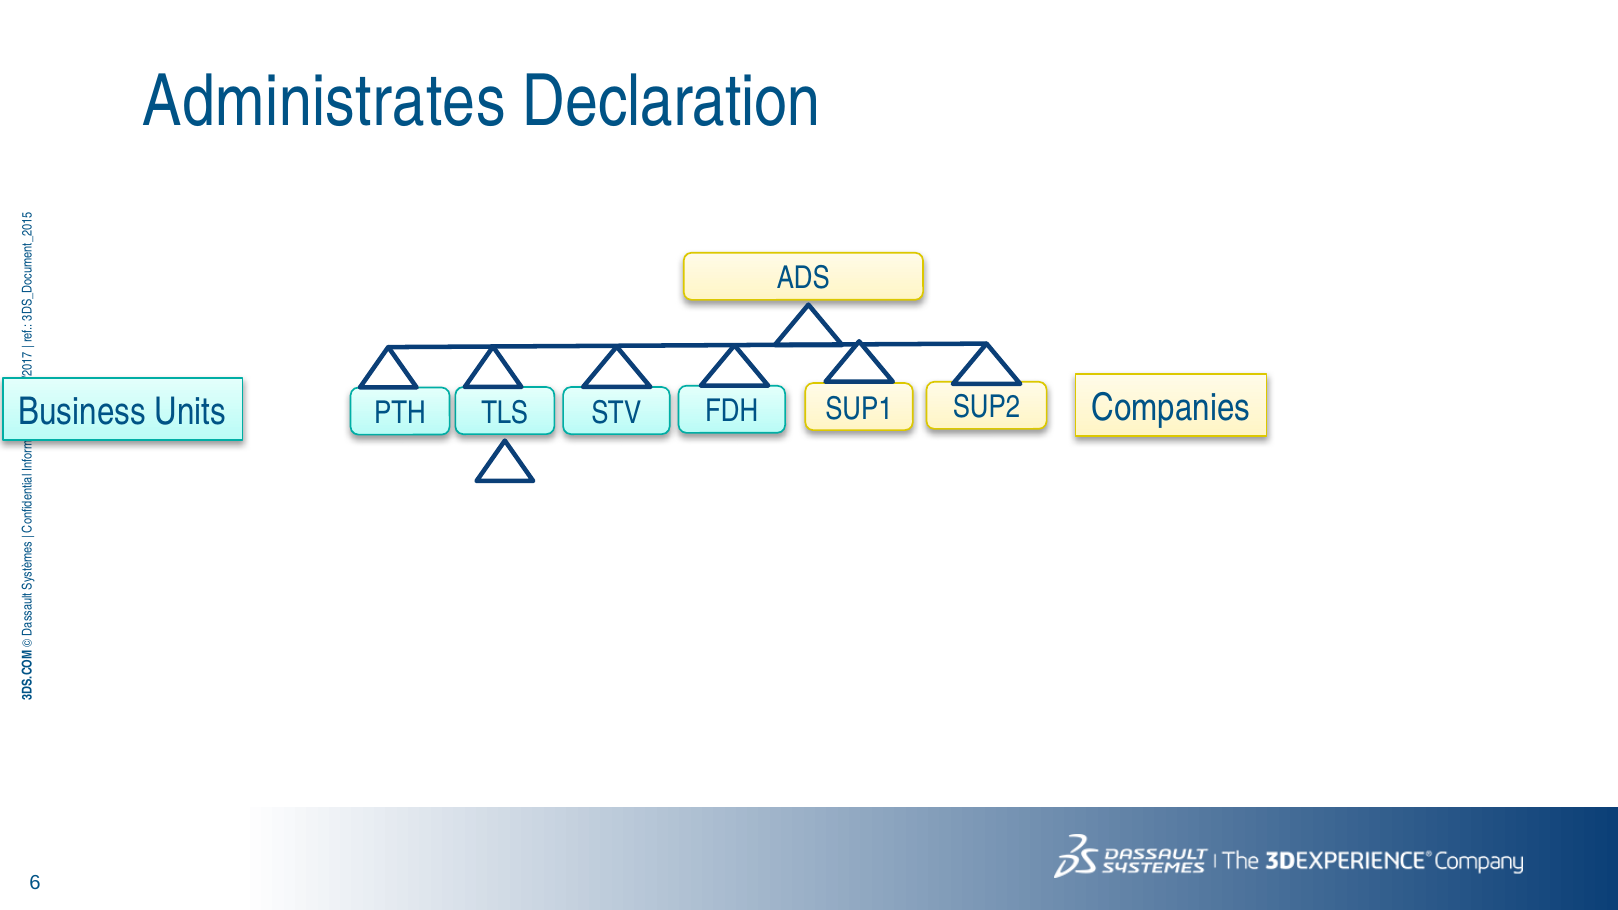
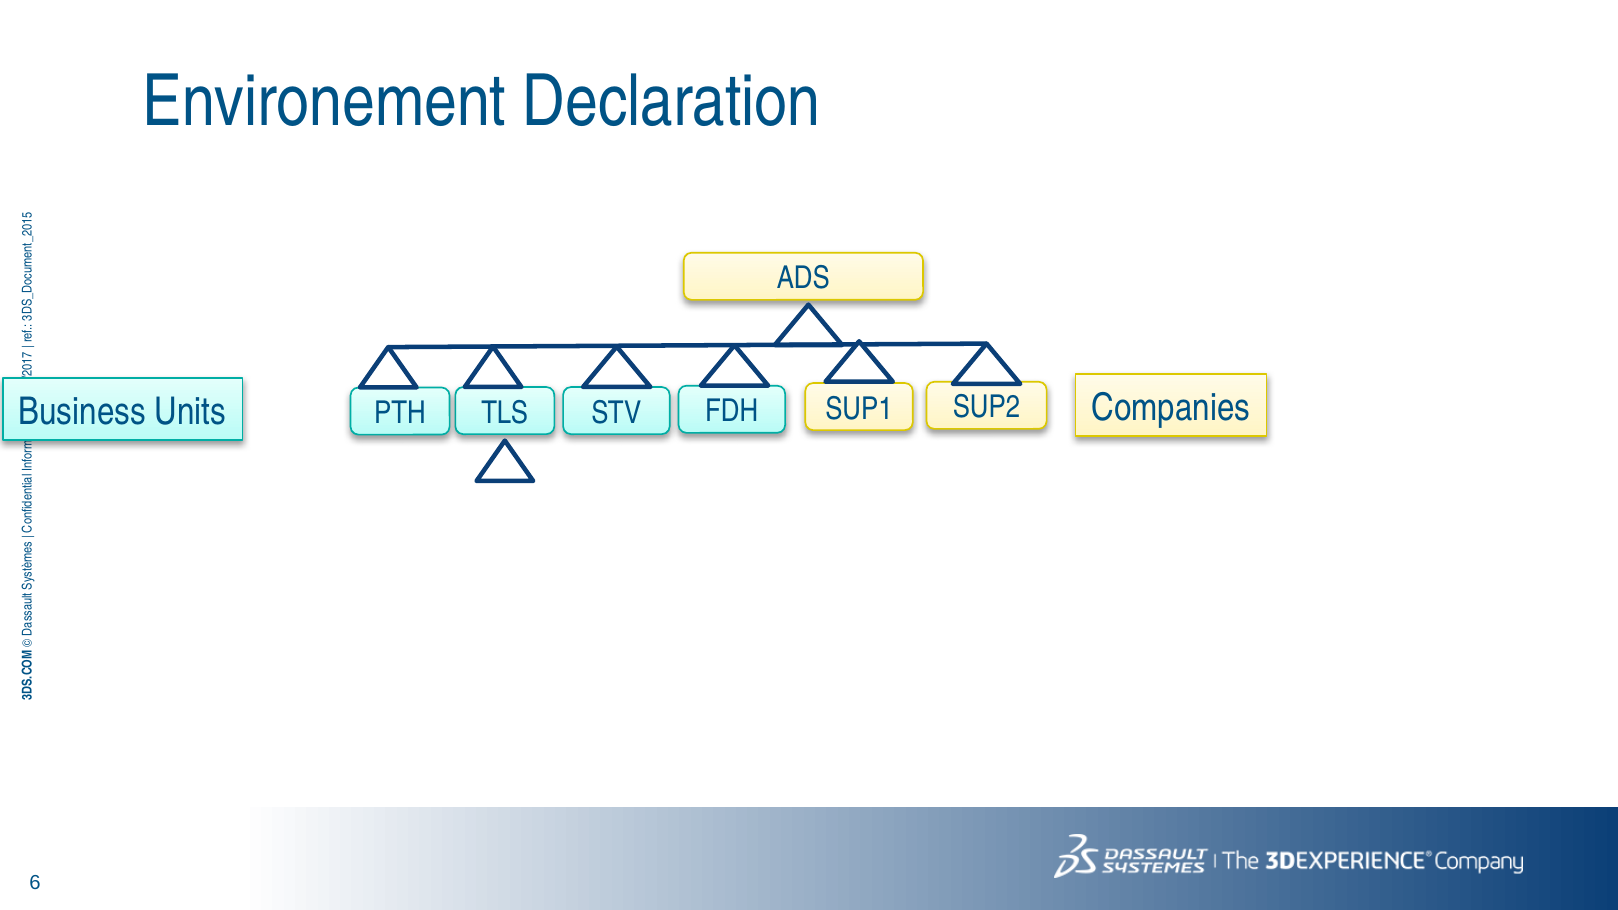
Administrates: Administrates -> Environement
